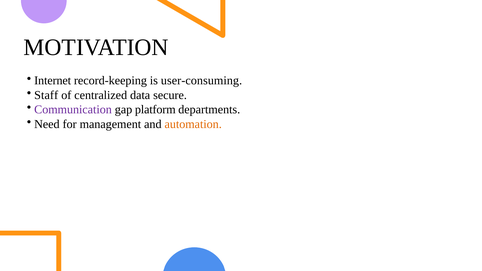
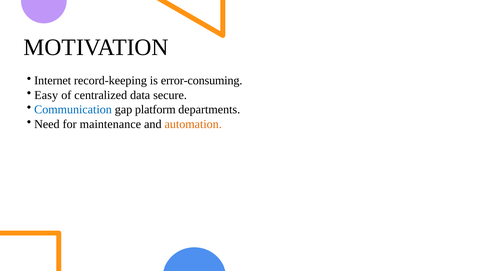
user-consuming: user-consuming -> error-consuming
Staff: Staff -> Easy
Communication colour: purple -> blue
management: management -> maintenance
